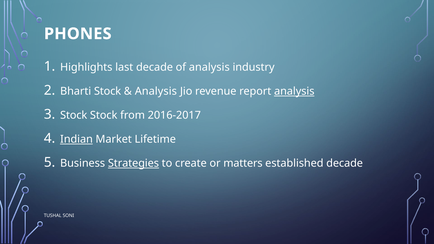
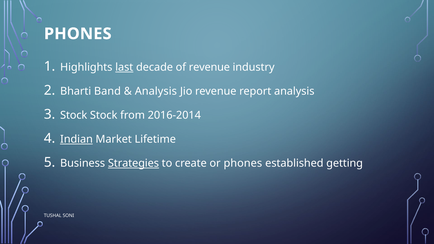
last underline: none -> present
of analysis: analysis -> revenue
Bharti Stock: Stock -> Band
analysis at (294, 91) underline: present -> none
2016-2017: 2016-2017 -> 2016-2014
or matters: matters -> phones
established decade: decade -> getting
